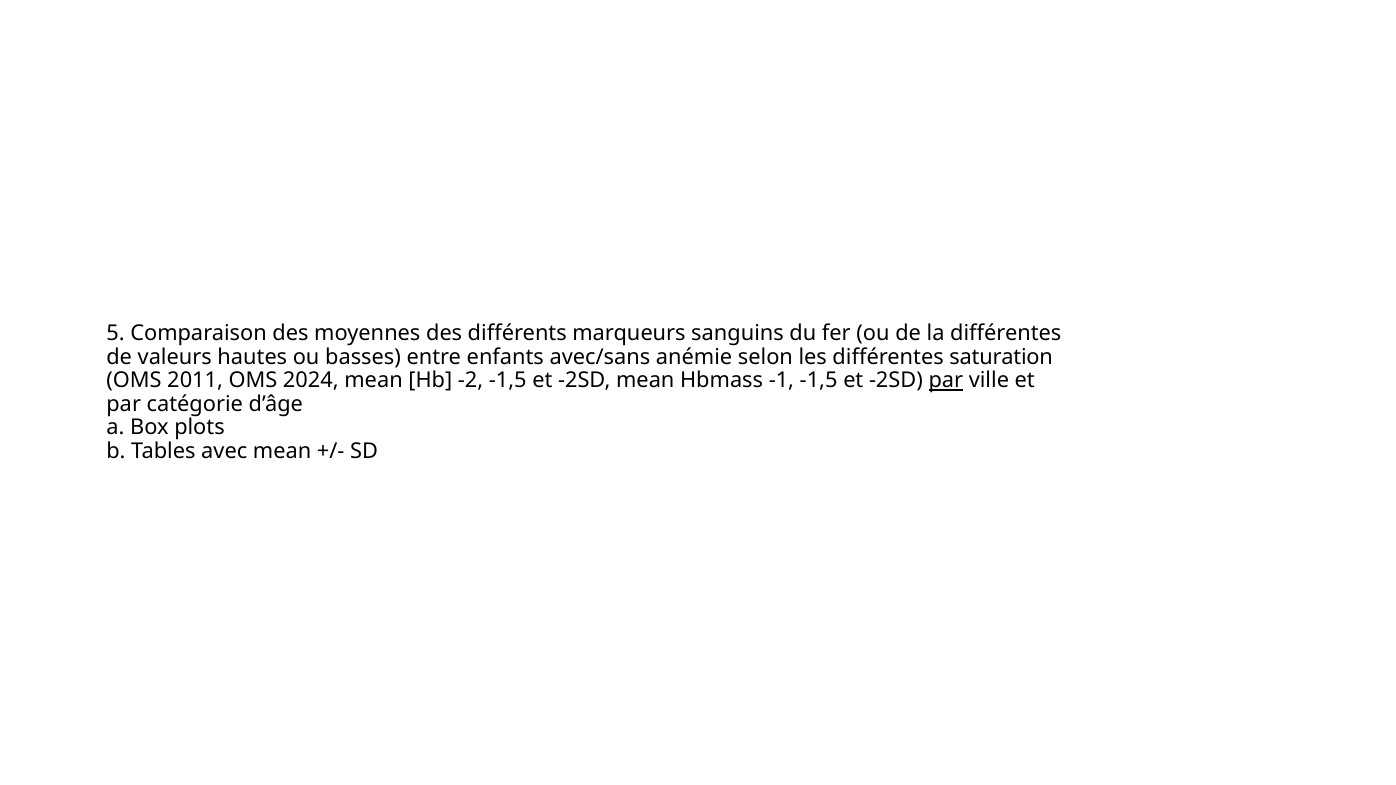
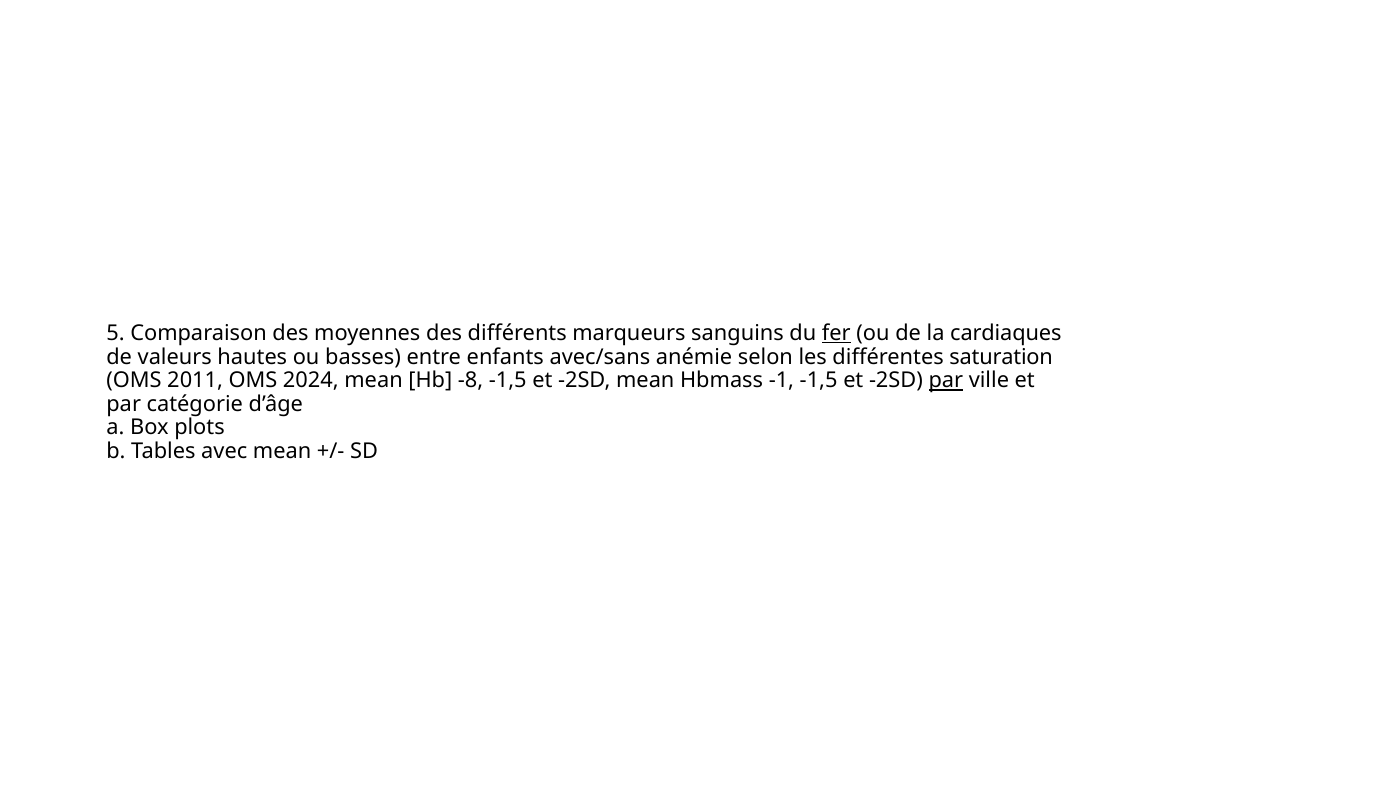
fer underline: none -> present
la différentes: différentes -> cardiaques
-2: -2 -> -8
